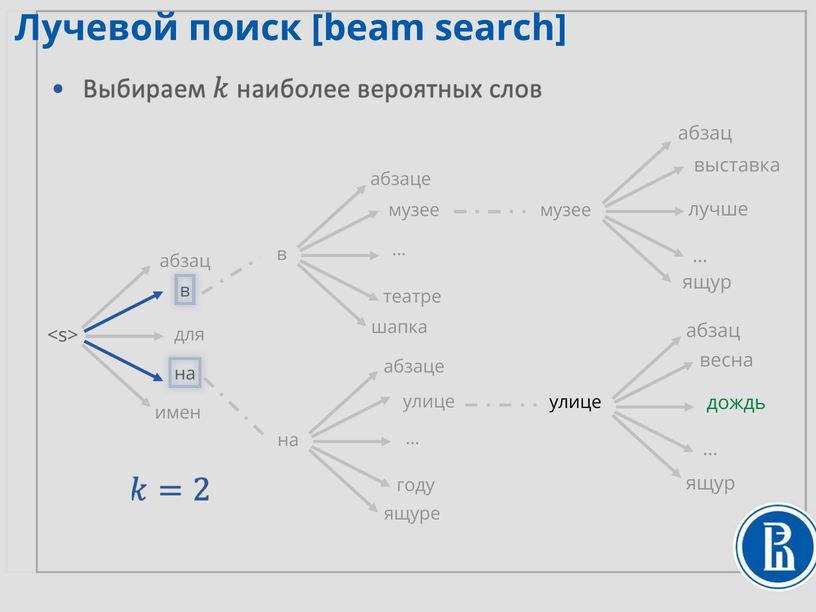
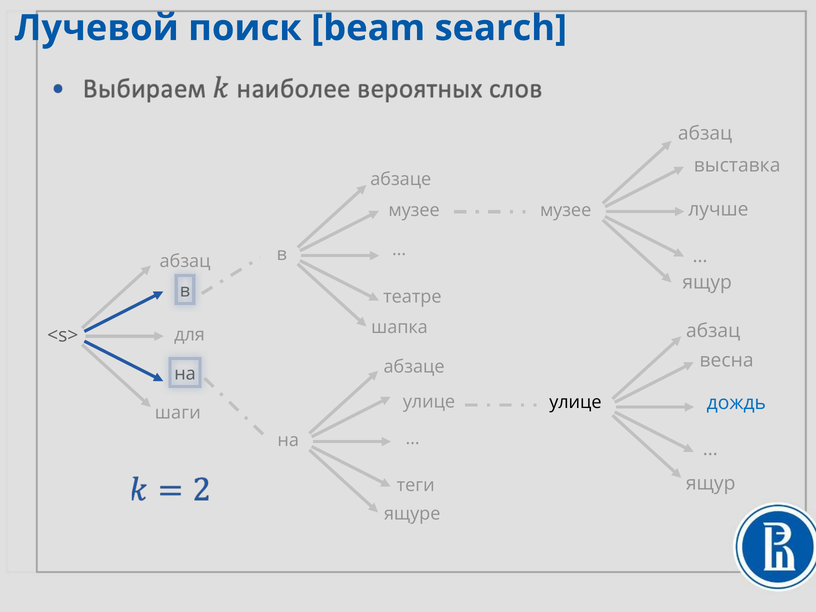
дождь colour: green -> blue
имен: имен -> шаги
году: году -> теги
